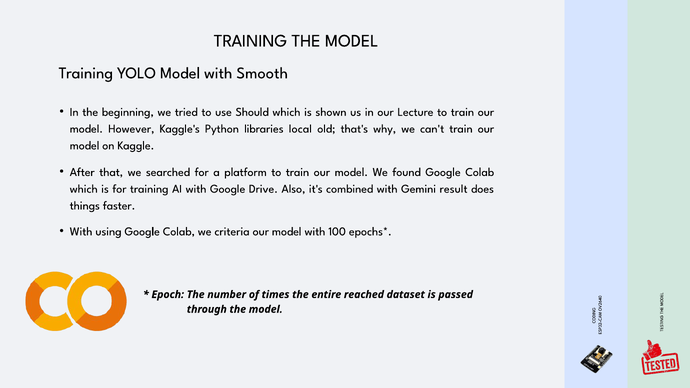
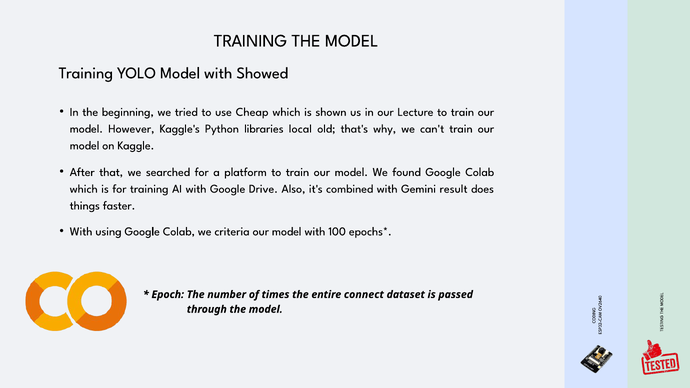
Smooth: Smooth -> Showed
Should: Should -> Cheap
reached: reached -> connect
